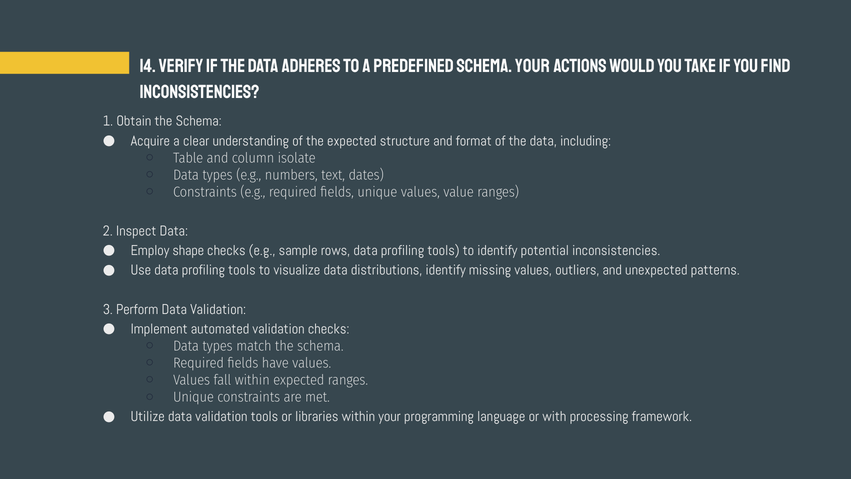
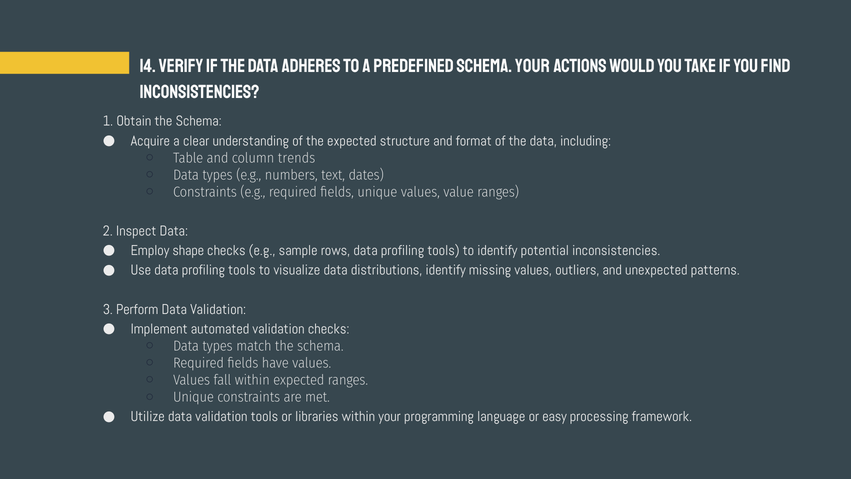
isolate: isolate -> trends
with: with -> easy
